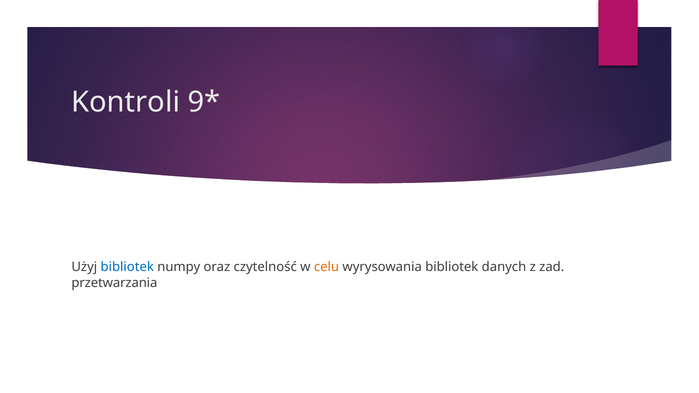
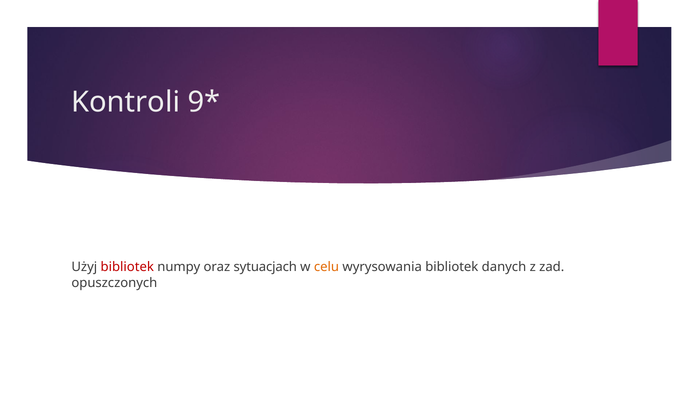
bibliotek at (127, 267) colour: blue -> red
czytelność: czytelność -> sytuacjach
przetwarzania: przetwarzania -> opuszczonych
